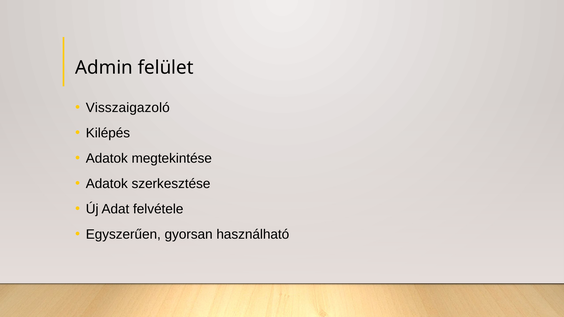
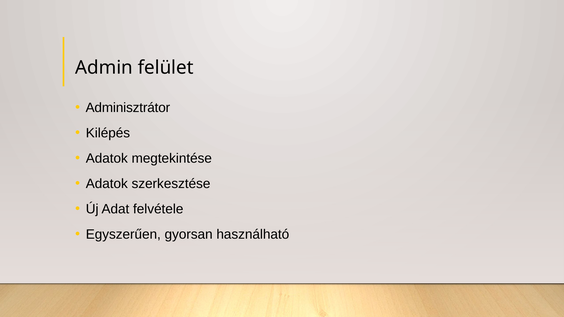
Visszaigazoló: Visszaigazoló -> Adminisztrátor
